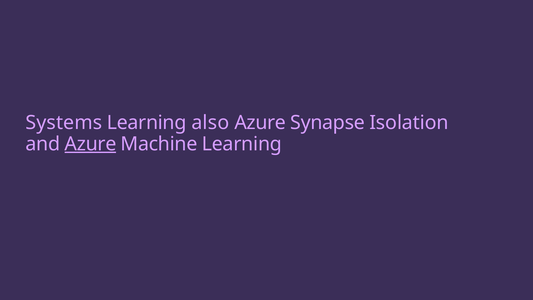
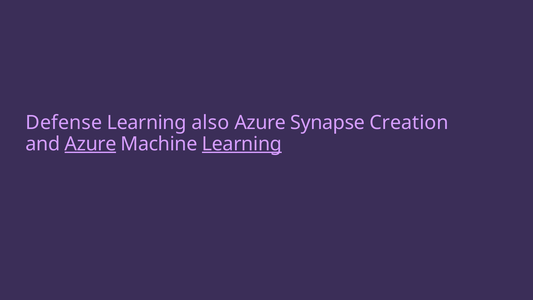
Systems: Systems -> Defense
Isolation: Isolation -> Creation
Learning at (242, 144) underline: none -> present
